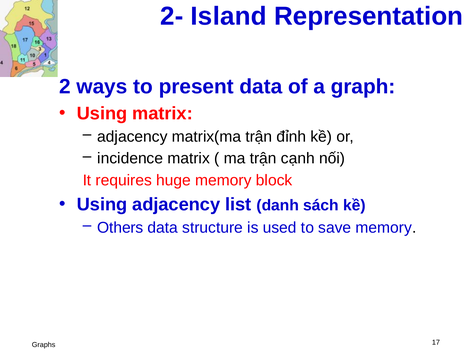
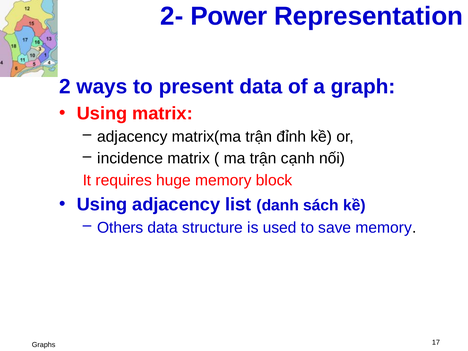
Island: Island -> Power
